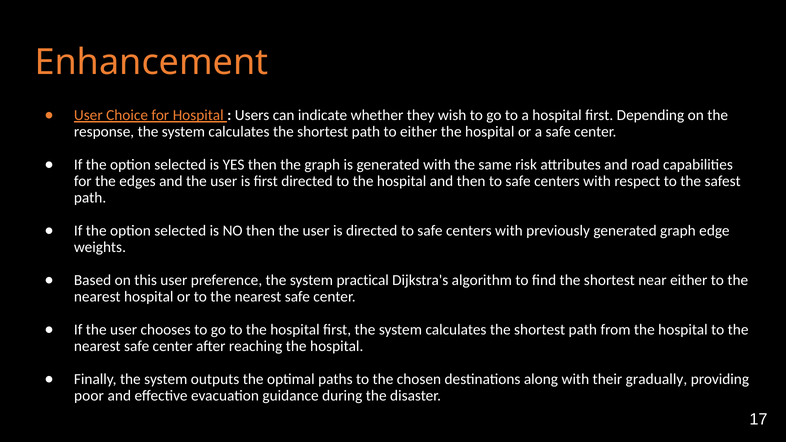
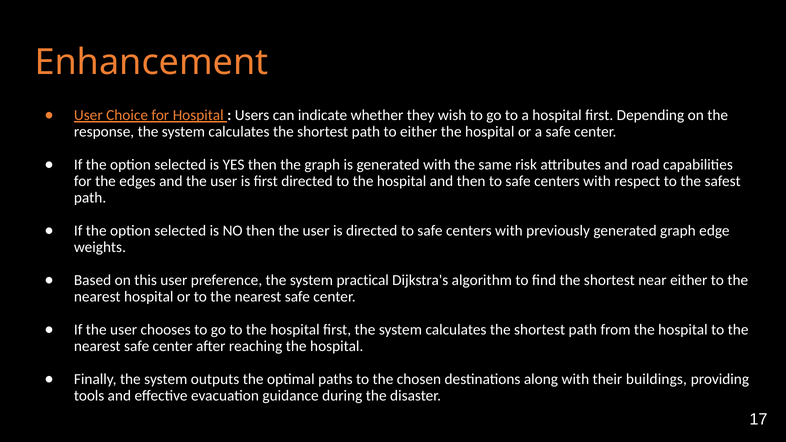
gradually: gradually -> buildings
poor: poor -> tools
